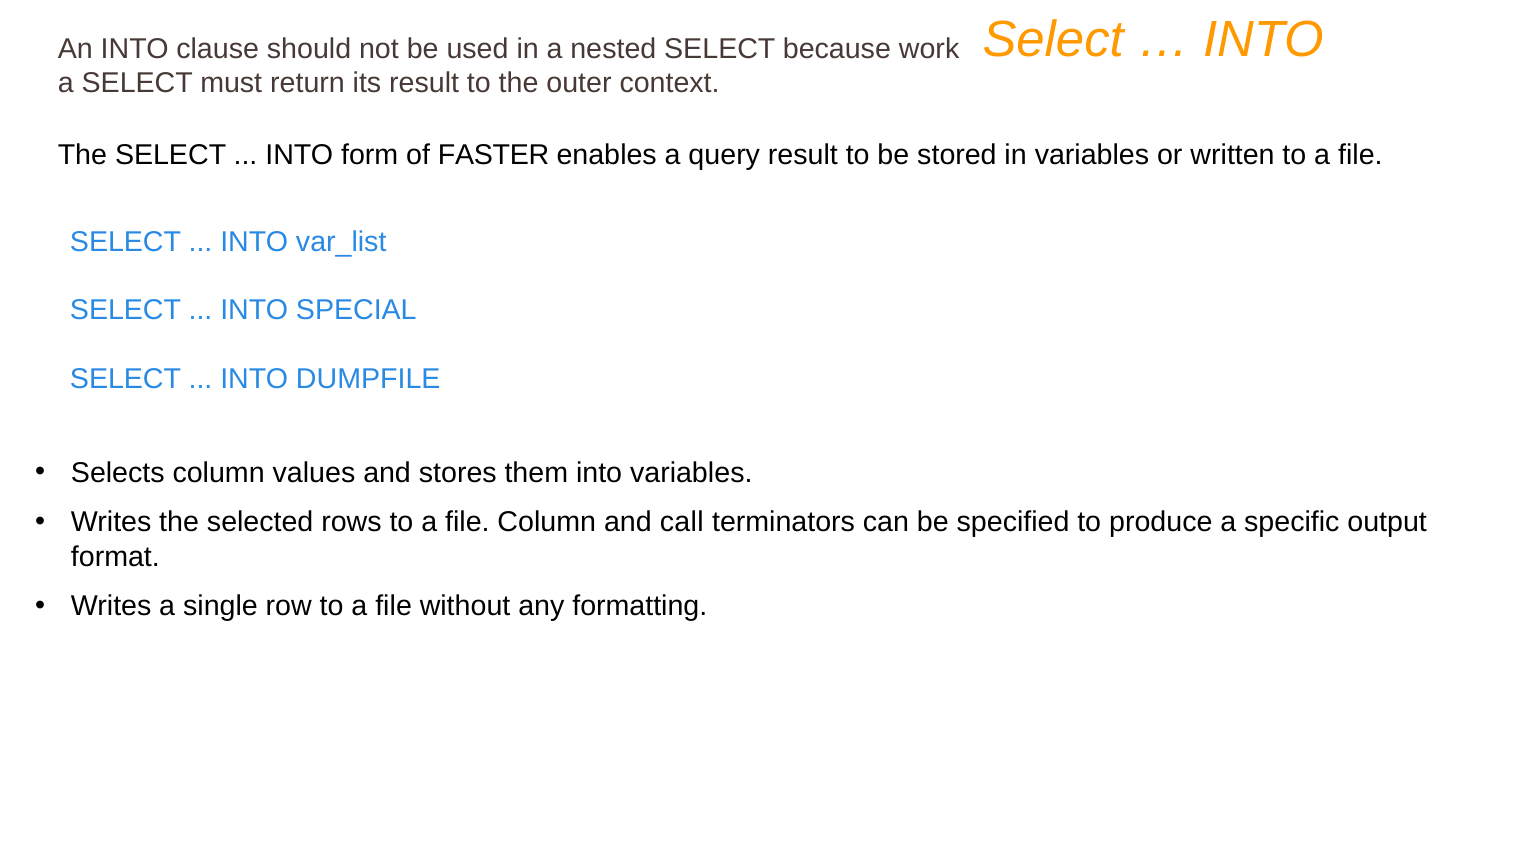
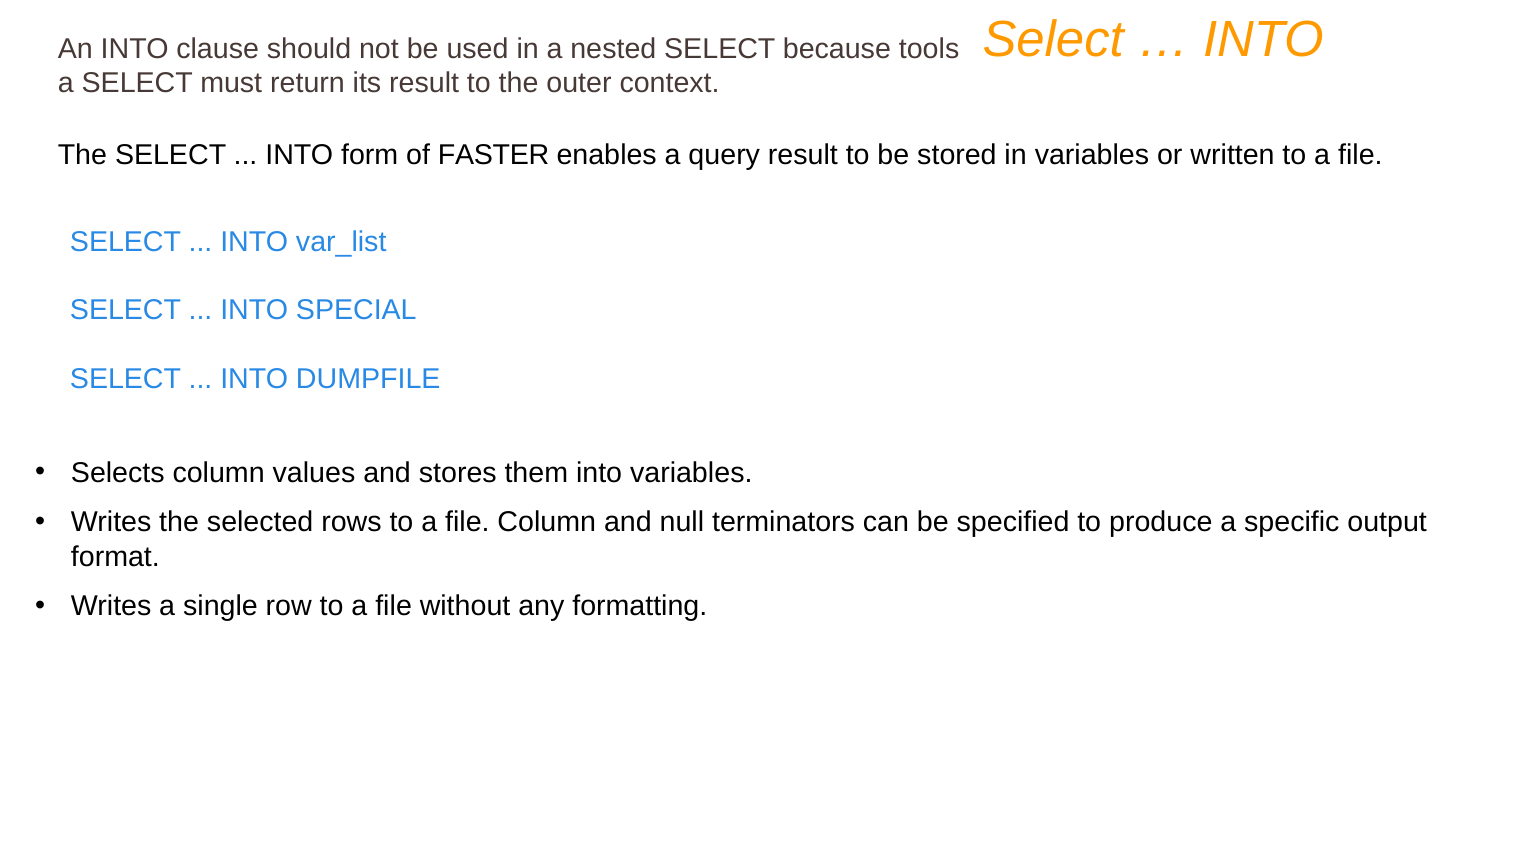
work: work -> tools
call: call -> null
